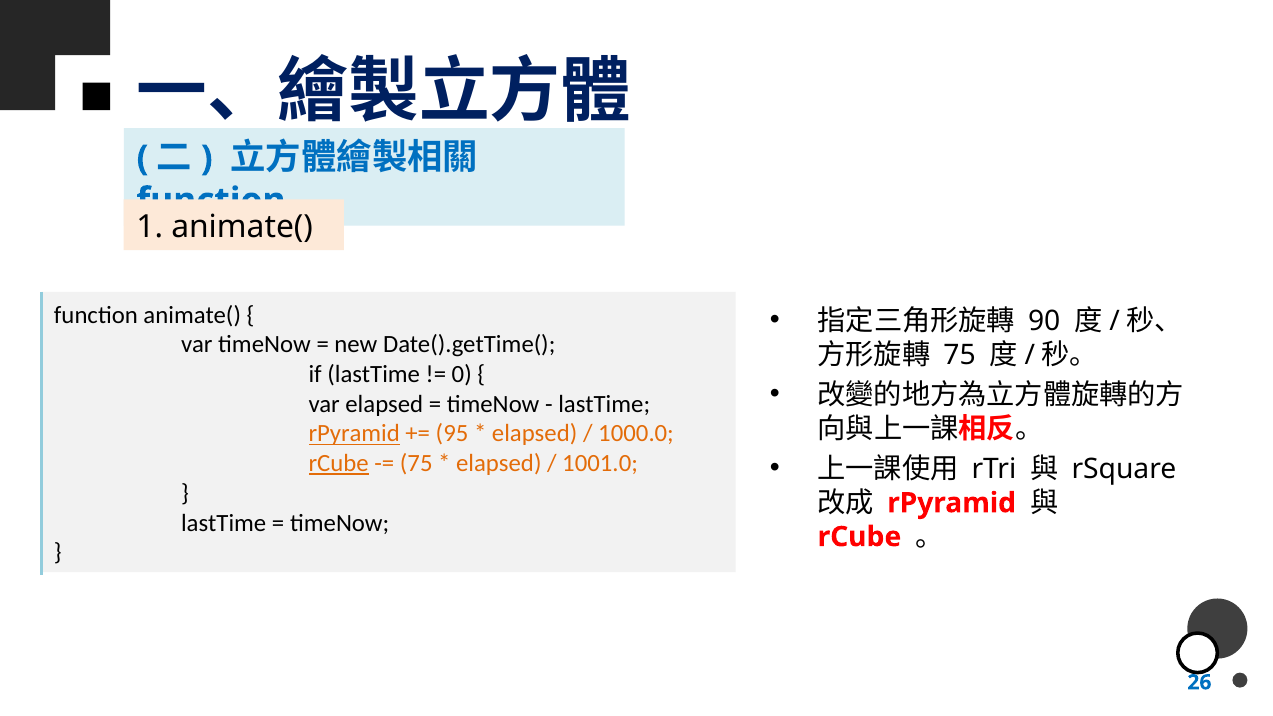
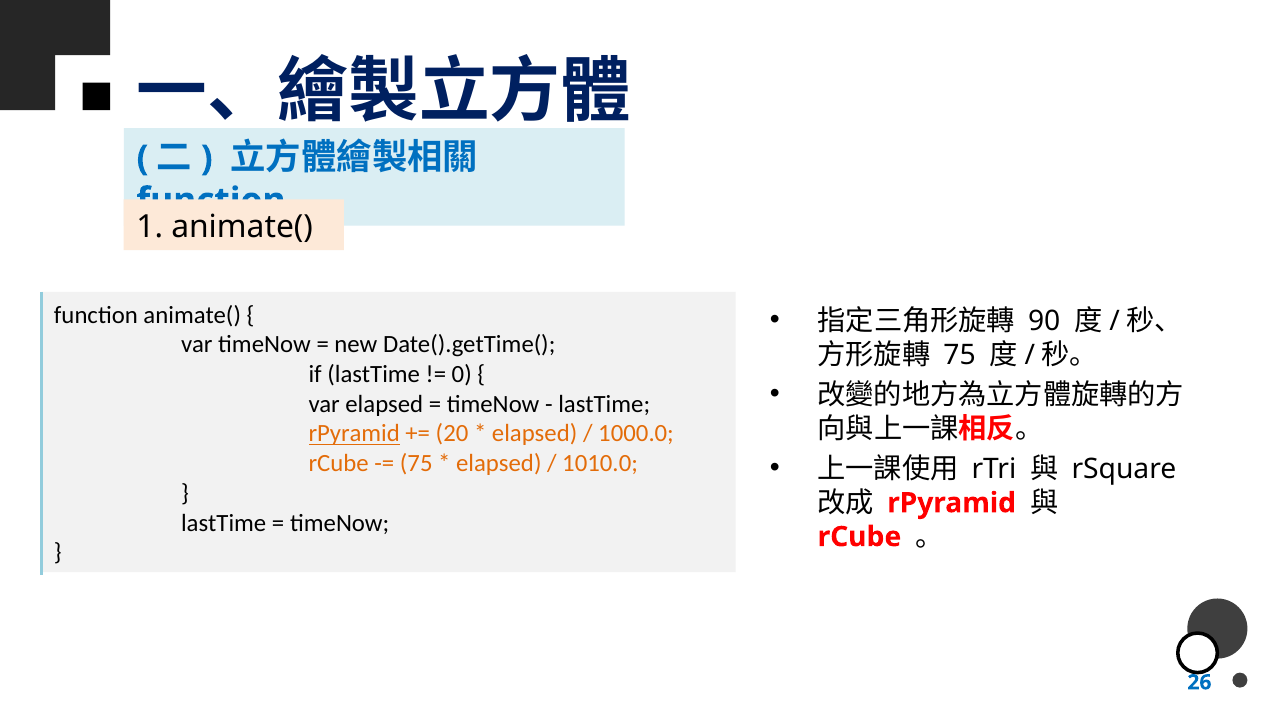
95: 95 -> 20
rCube at (339, 464) underline: present -> none
1001.0: 1001.0 -> 1010.0
